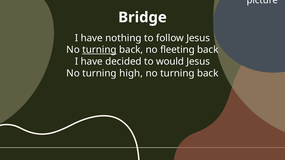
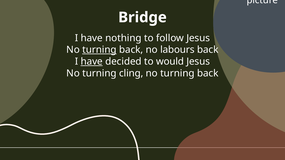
fleeting: fleeting -> labours
have at (92, 62) underline: none -> present
high: high -> cling
